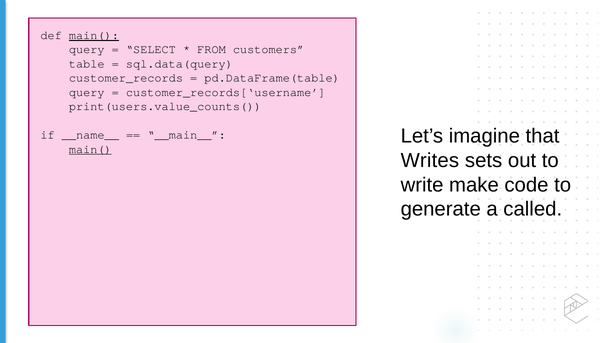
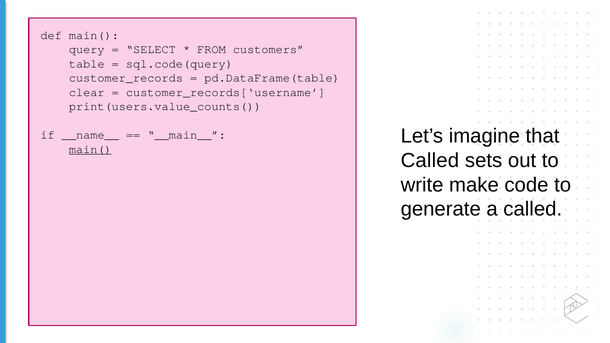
main( at (94, 35) underline: present -> none
sql.data(query: sql.data(query -> sql.code(query
query at (87, 92): query -> clear
Writes at (430, 161): Writes -> Called
